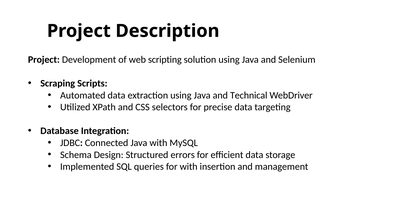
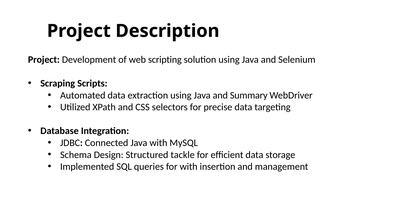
Technical: Technical -> Summary
errors: errors -> tackle
